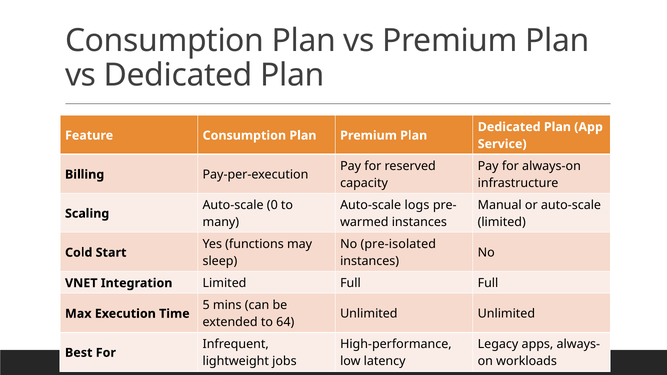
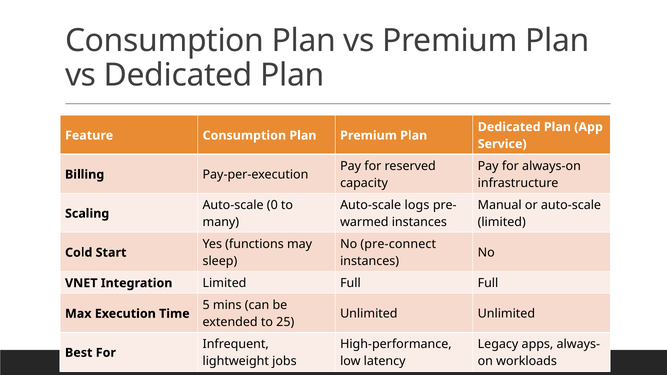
pre-isolated: pre-isolated -> pre-connect
64: 64 -> 25
